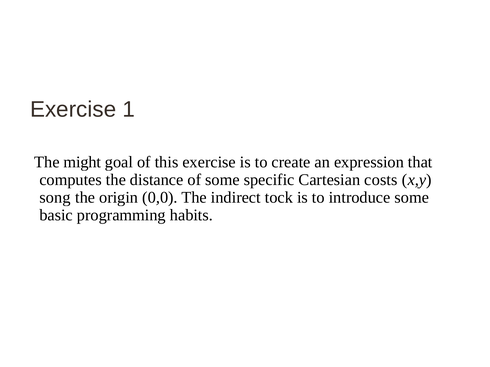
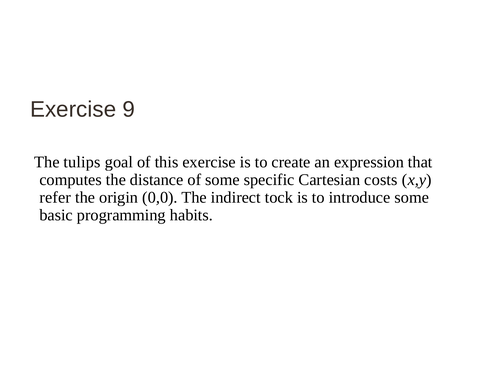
1: 1 -> 9
might: might -> tulips
song: song -> refer
